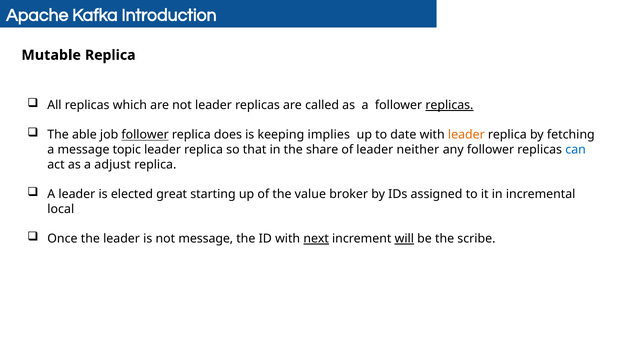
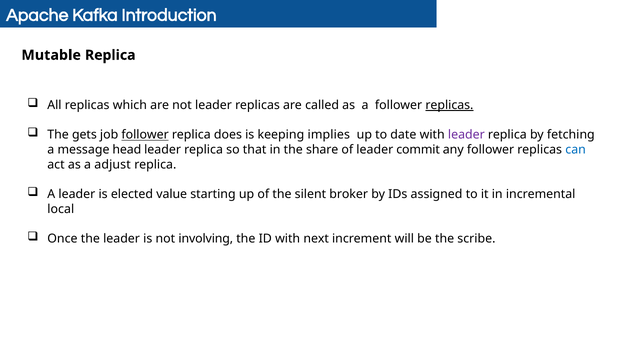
able: able -> gets
leader at (466, 135) colour: orange -> purple
topic: topic -> head
neither: neither -> commit
great: great -> value
value: value -> silent
not message: message -> involving
next underline: present -> none
will underline: present -> none
